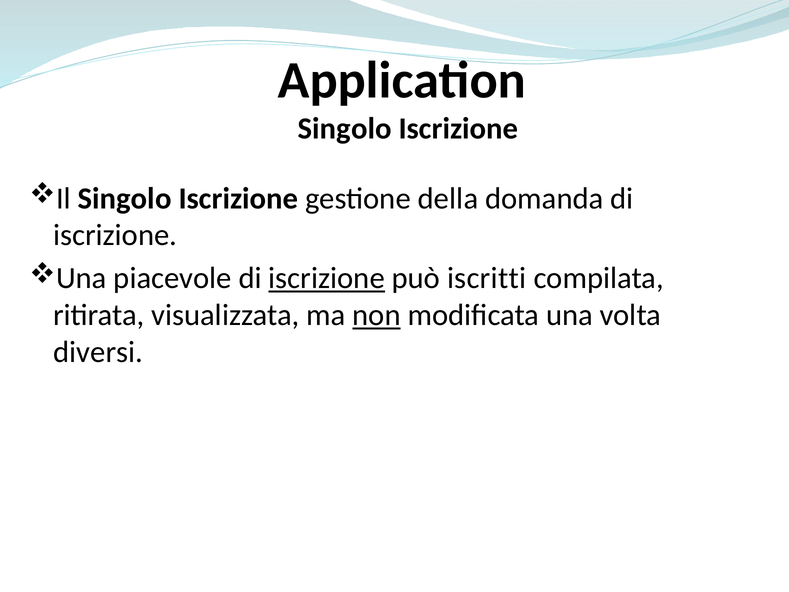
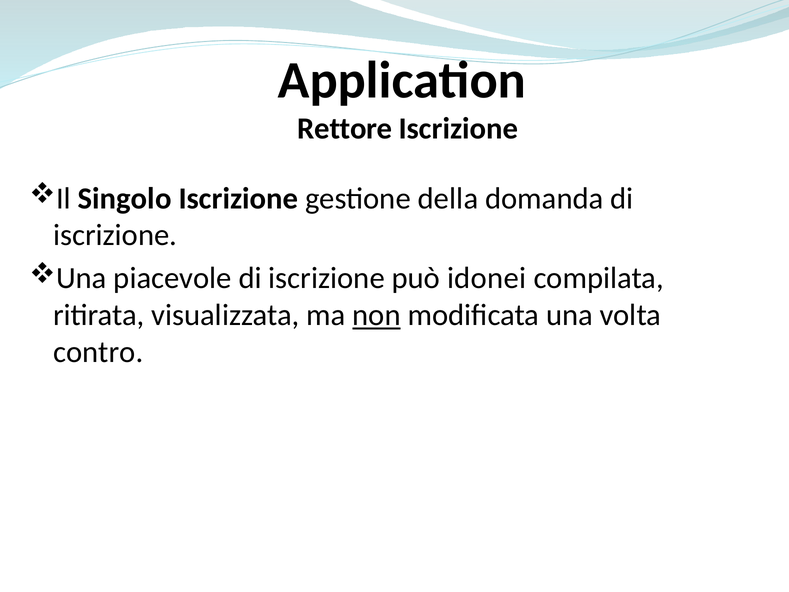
Singolo at (345, 129): Singolo -> Rettore
iscrizione at (327, 278) underline: present -> none
iscritti: iscritti -> idonei
diversi: diversi -> contro
